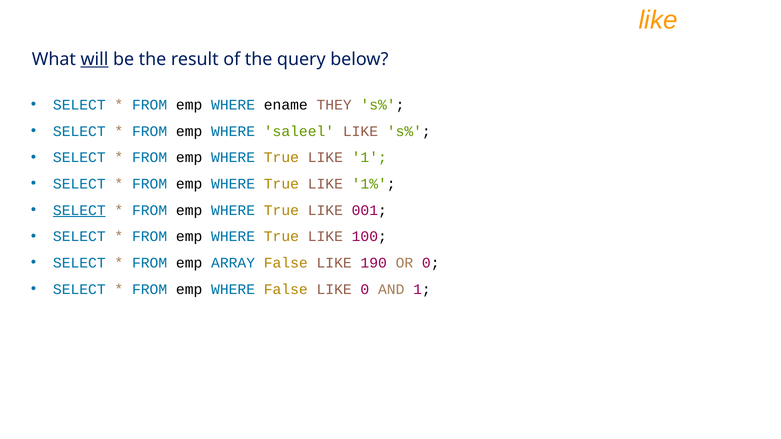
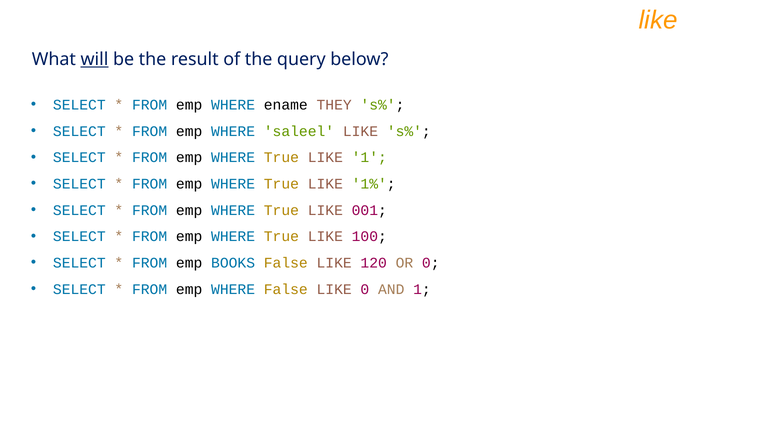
SELECT at (79, 210) underline: present -> none
ARRAY: ARRAY -> BOOKS
190: 190 -> 120
